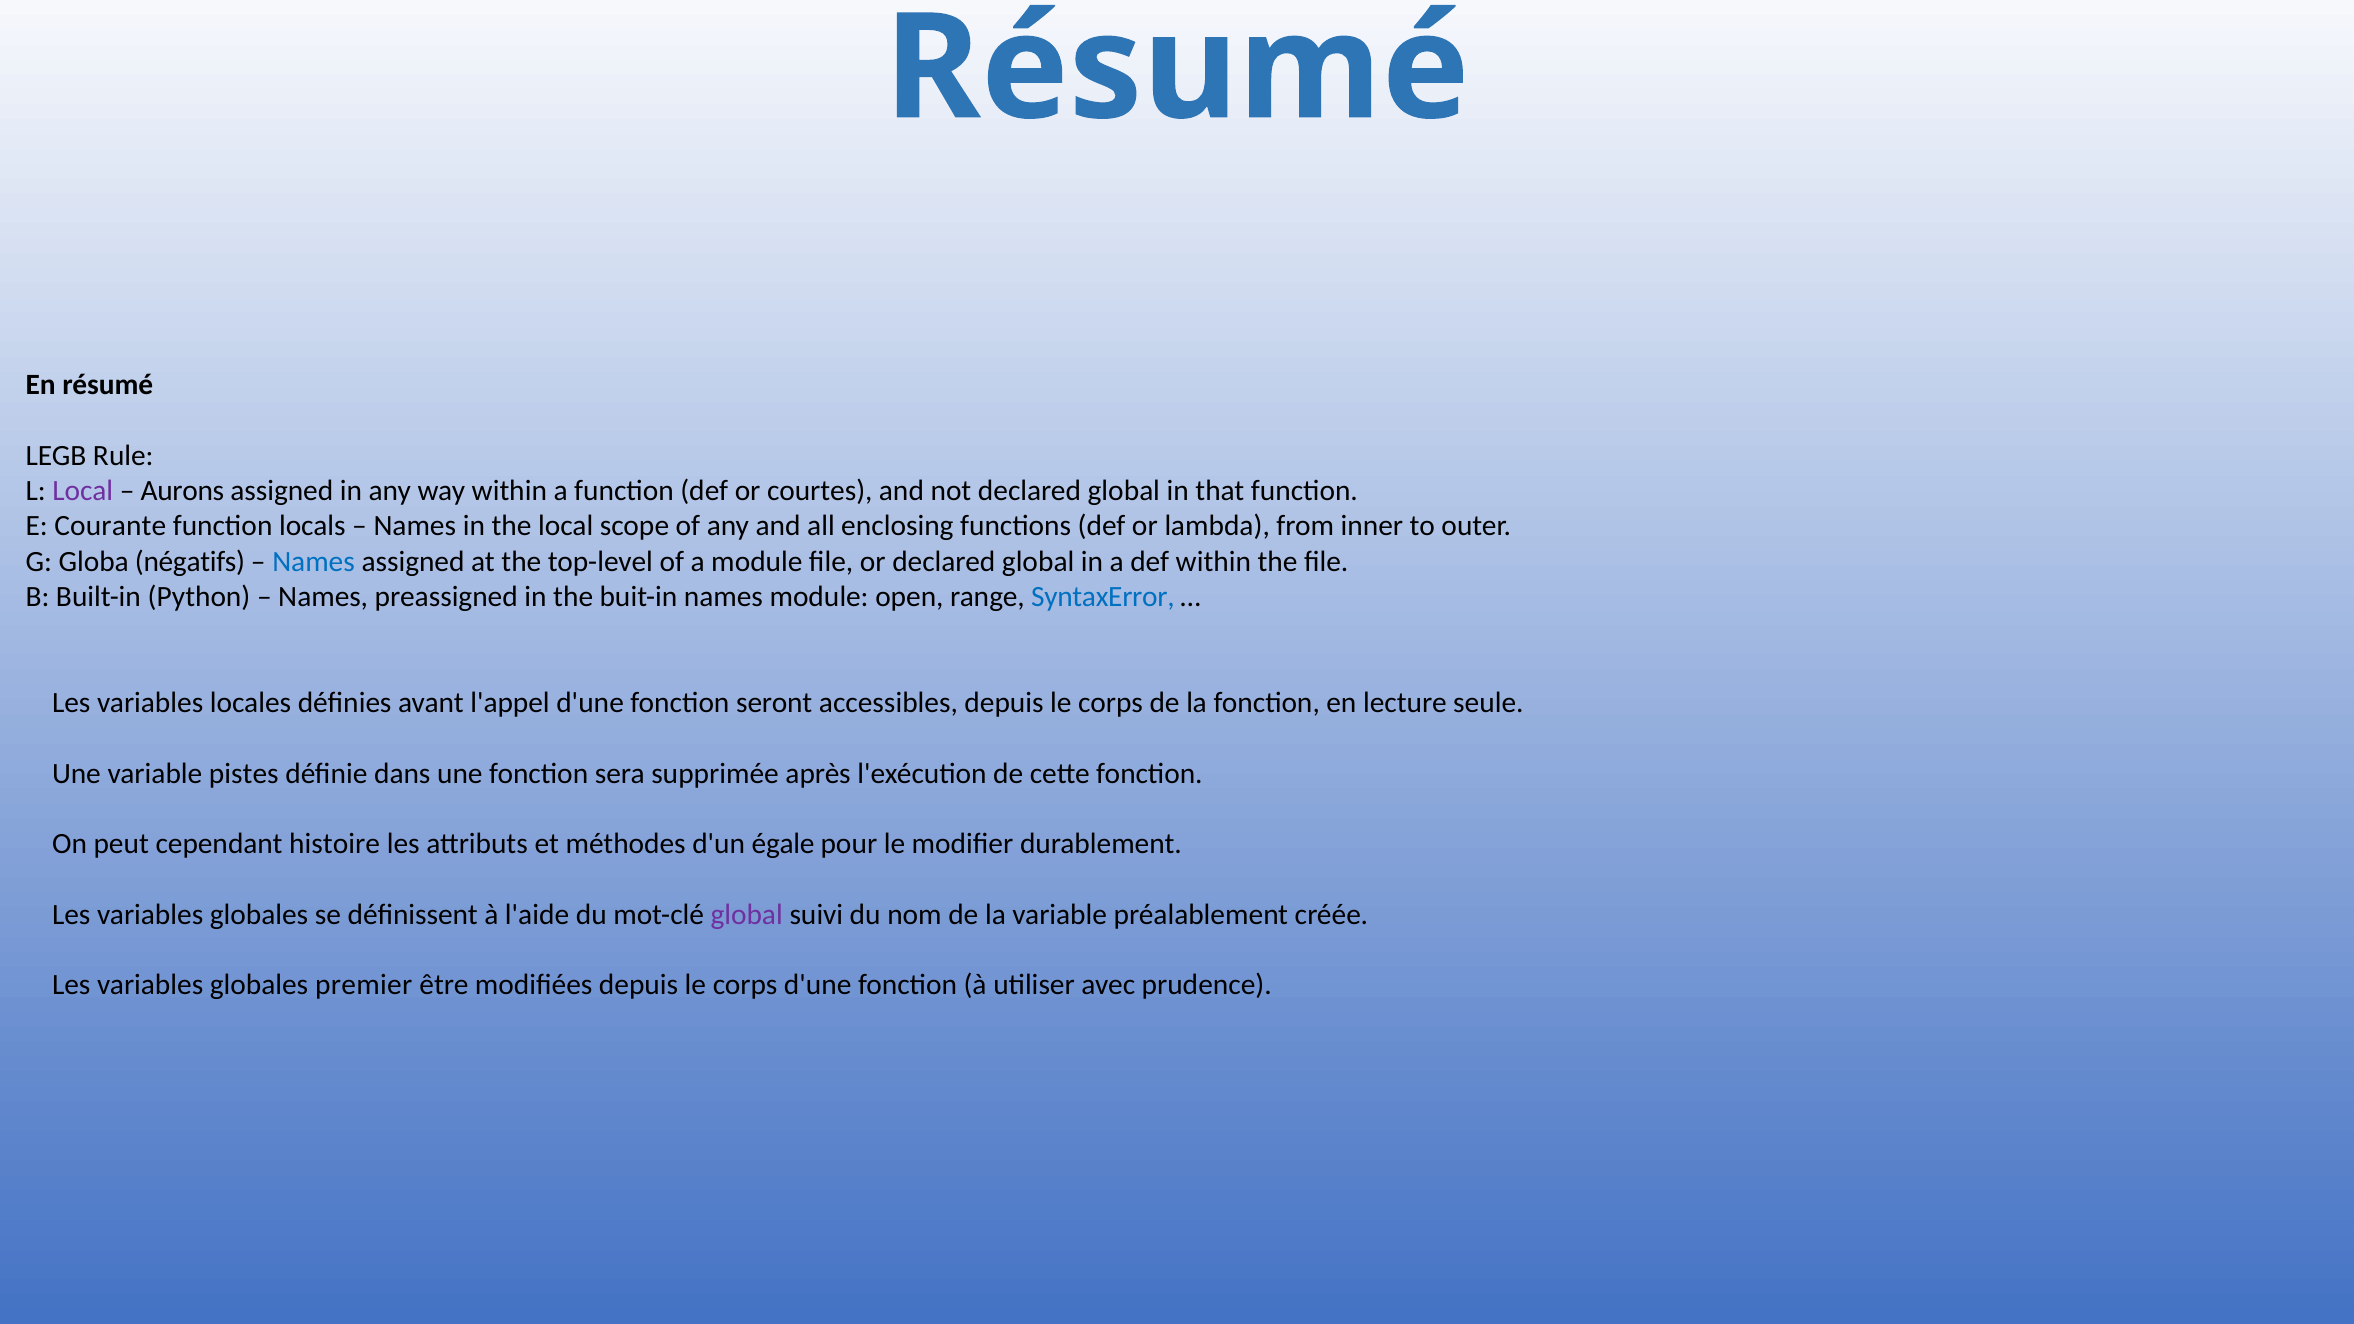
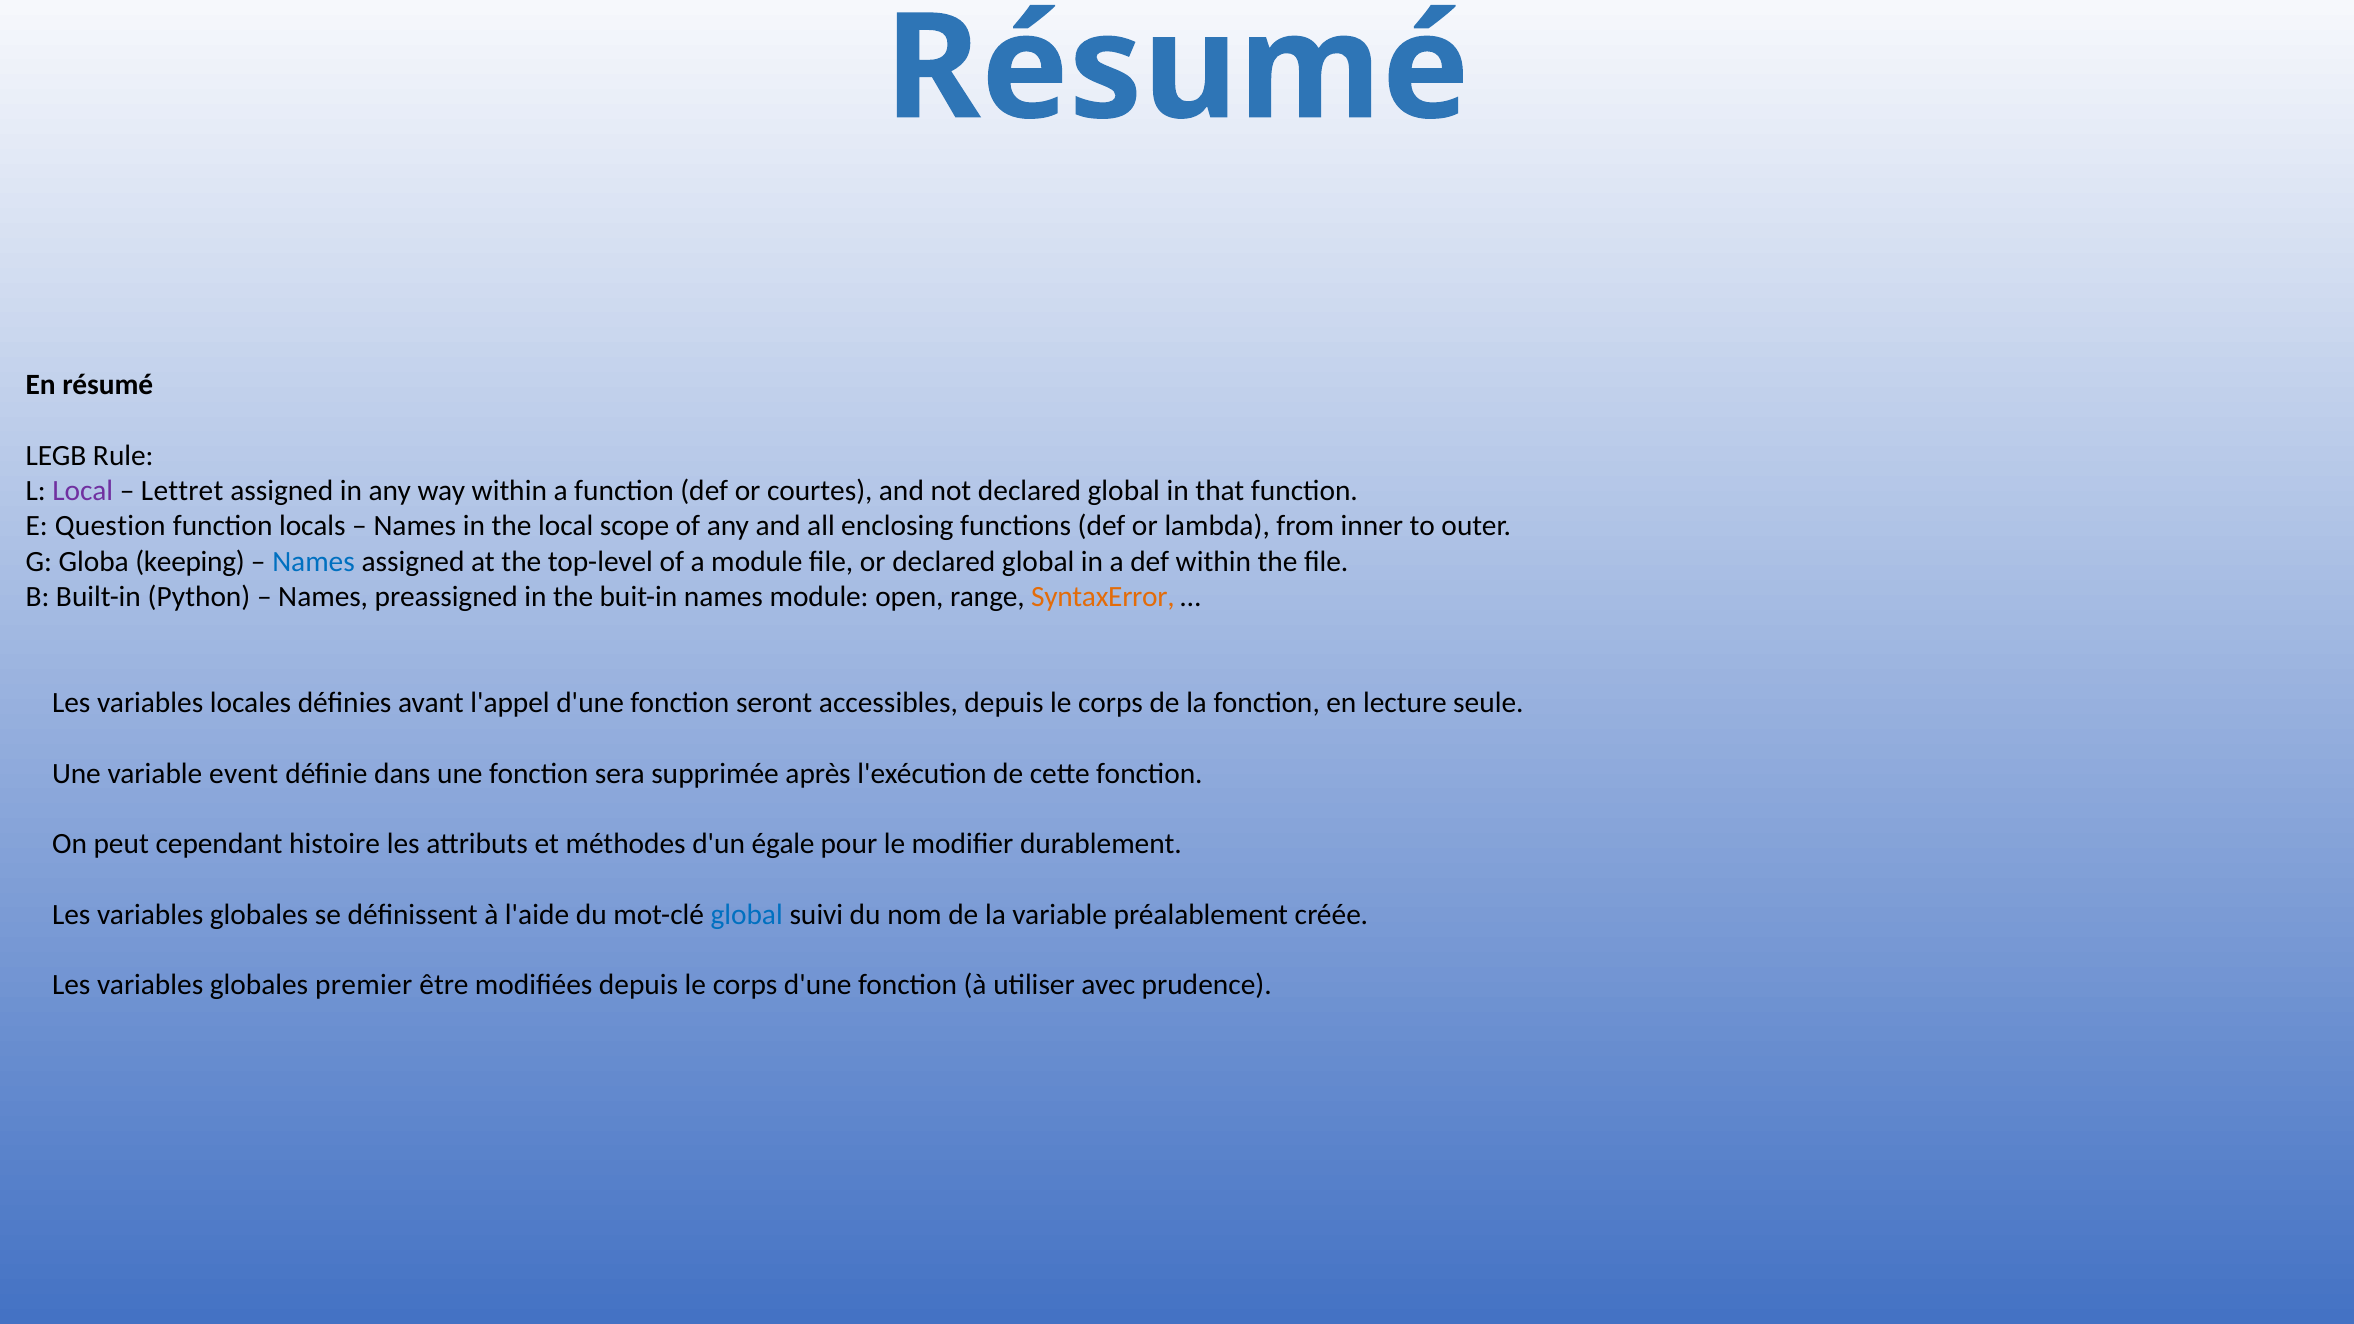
Aurons: Aurons -> Lettret
Courante: Courante -> Question
négatifs: négatifs -> keeping
SyntaxError colour: blue -> orange
pistes: pistes -> event
global at (747, 915) colour: purple -> blue
